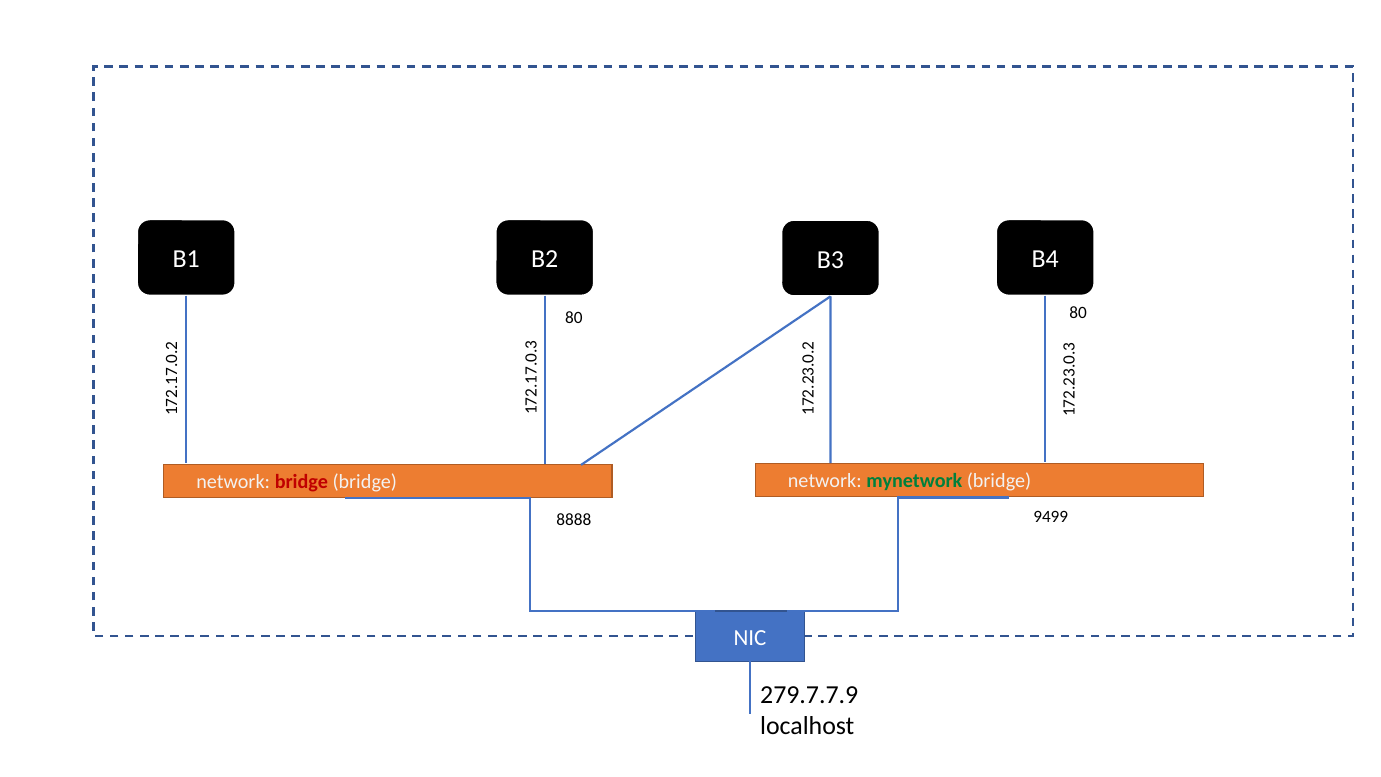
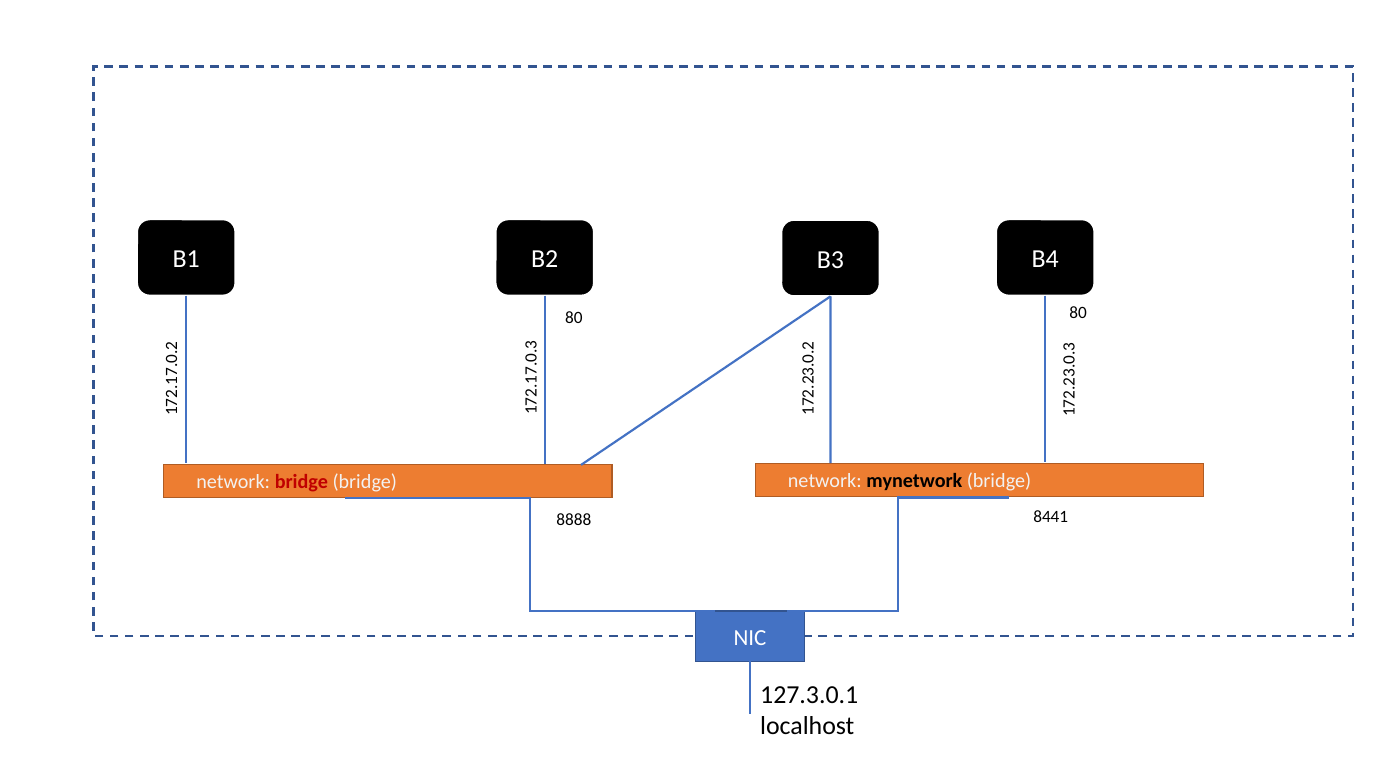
mynetwork colour: green -> black
9499: 9499 -> 8441
279.7.7.9: 279.7.7.9 -> 127.3.0.1
